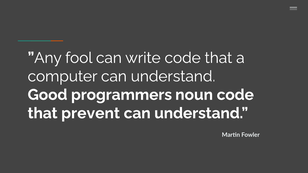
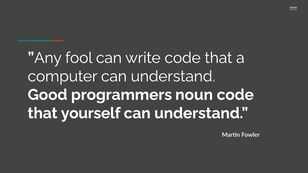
prevent: prevent -> yourself
